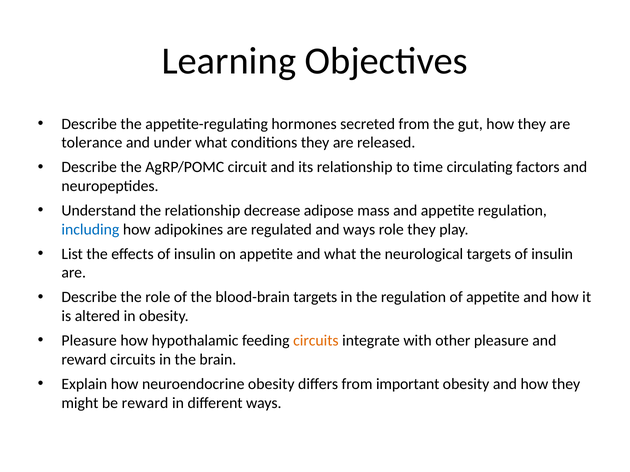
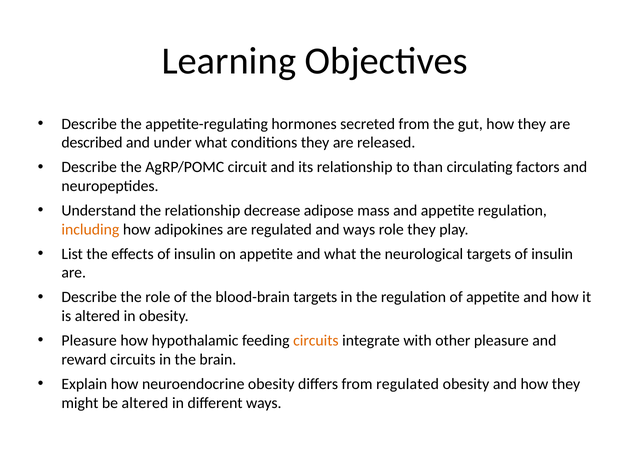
tolerance: tolerance -> described
time: time -> than
including colour: blue -> orange
from important: important -> regulated
be reward: reward -> altered
